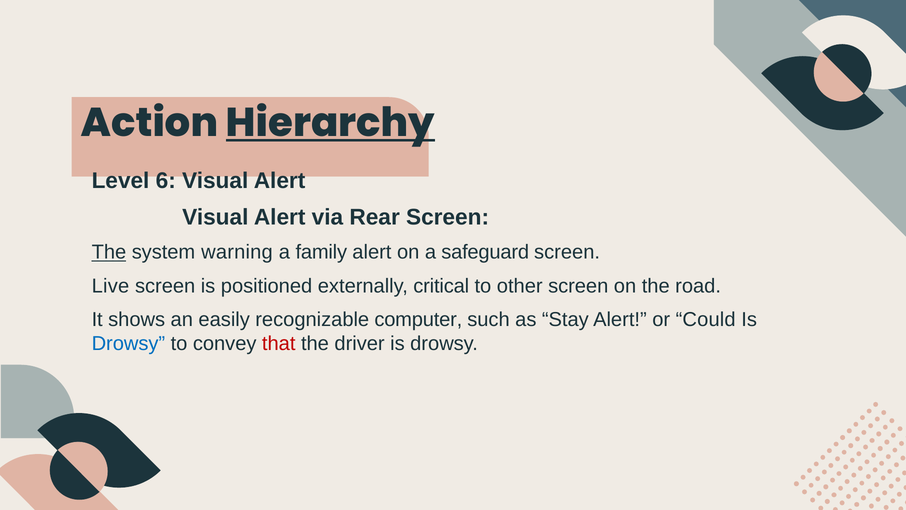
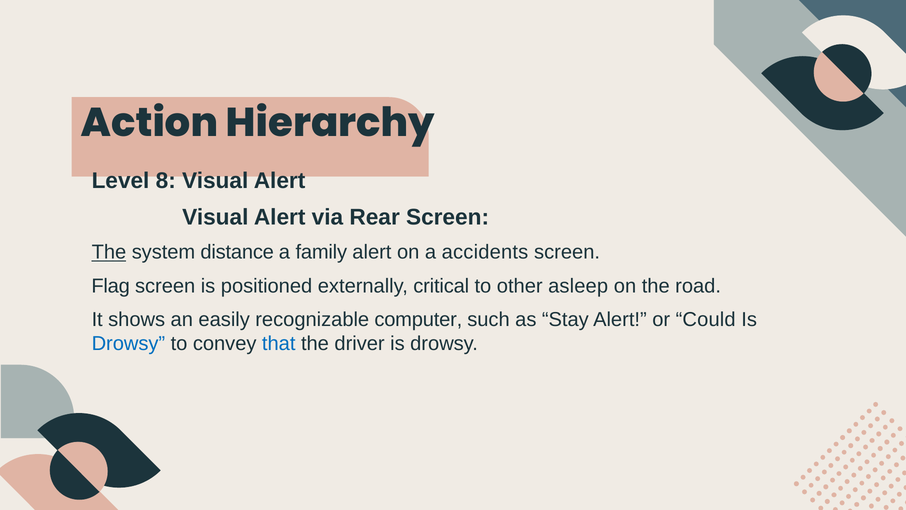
Hierarchy underline: present -> none
6: 6 -> 8
warning: warning -> distance
safeguard: safeguard -> accidents
Live: Live -> Flag
other screen: screen -> asleep
that colour: red -> blue
